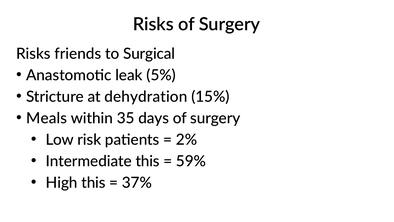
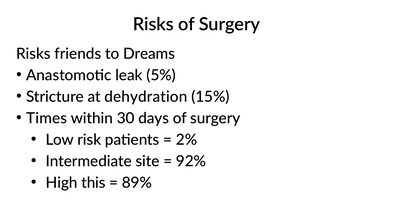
Surgical: Surgical -> Dreams
Meals: Meals -> Times
35: 35 -> 30
Intermediate this: this -> site
59%: 59% -> 92%
37%: 37% -> 89%
